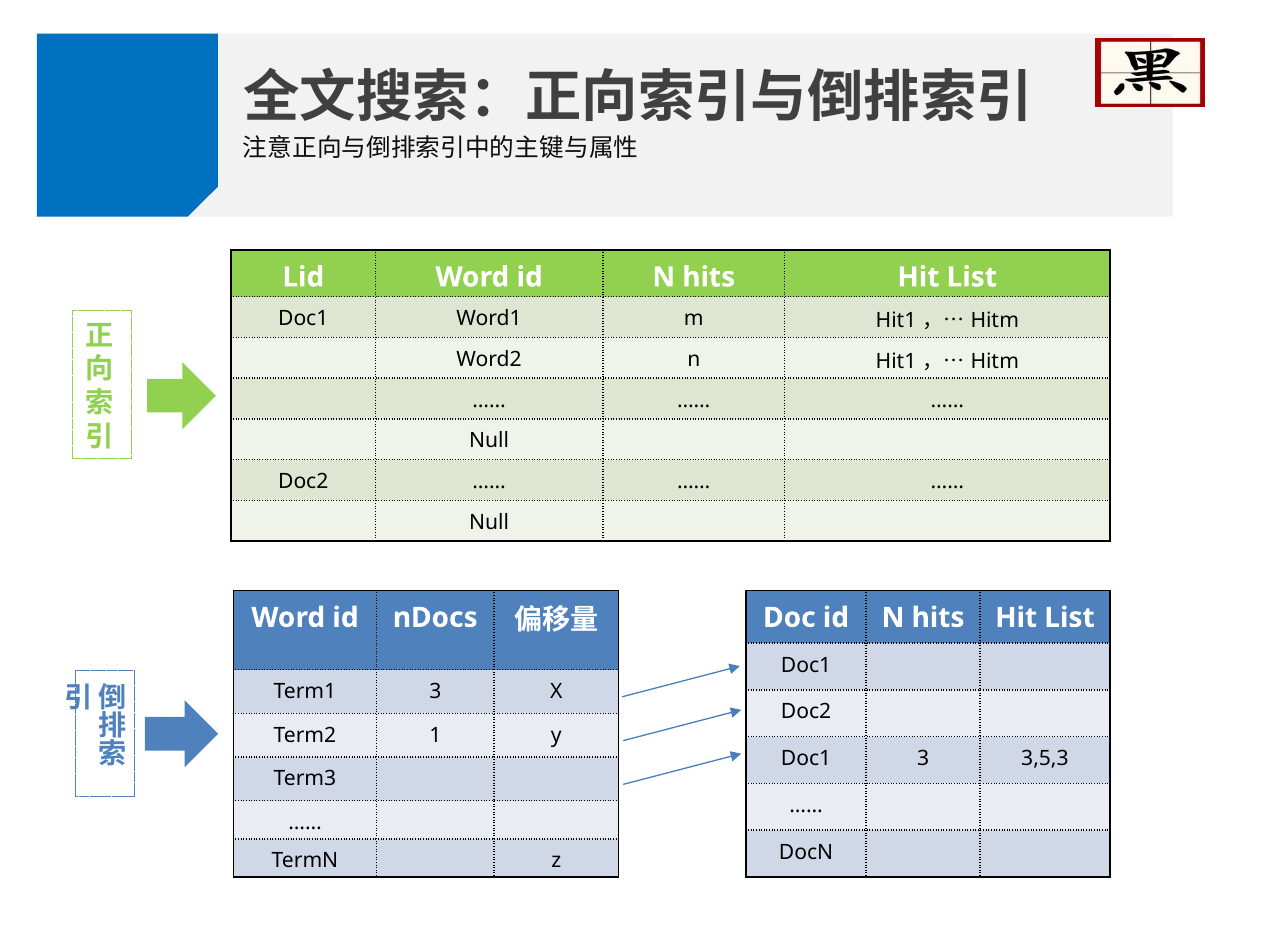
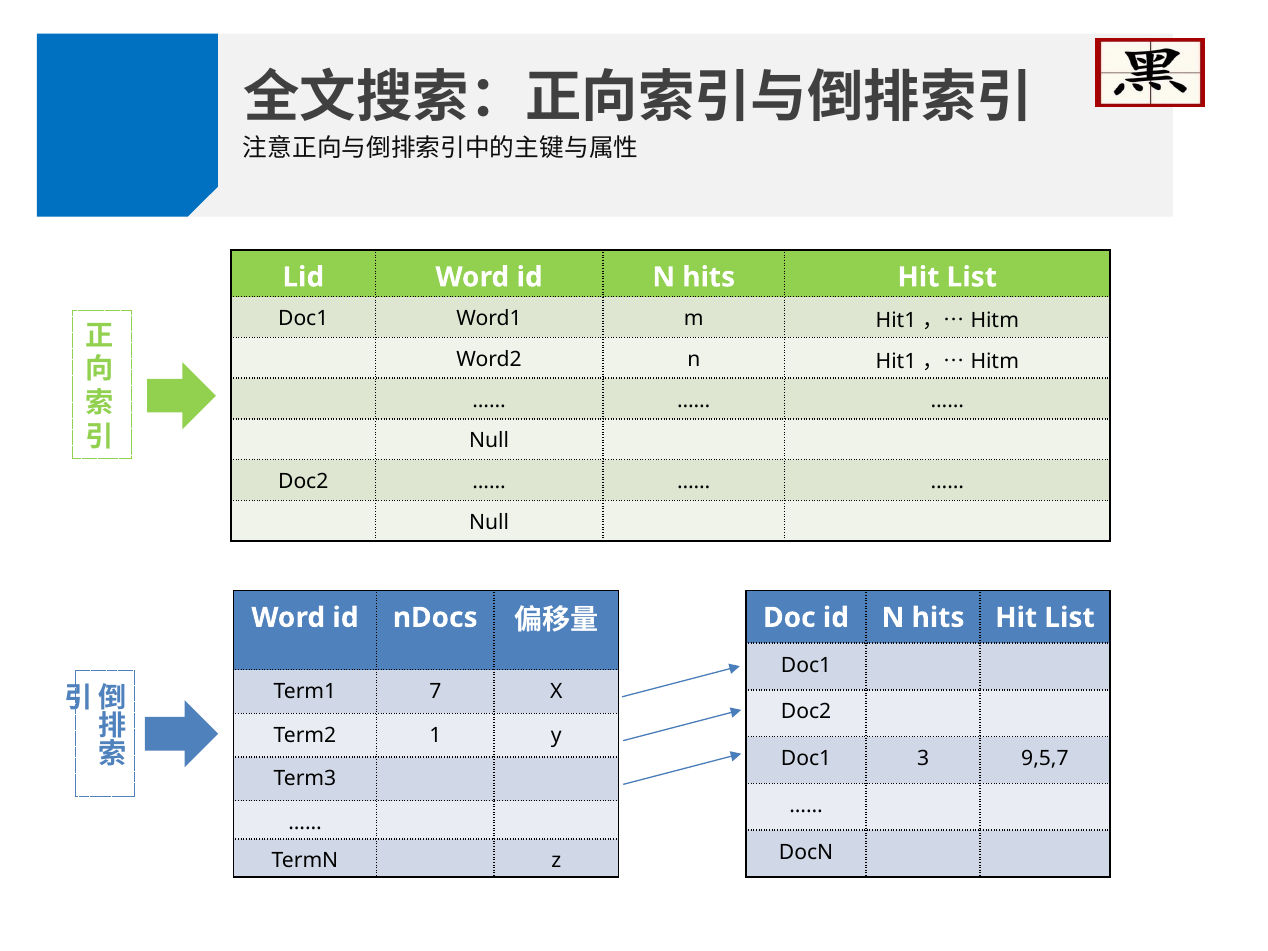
Term1 3: 3 -> 7
3,5,3: 3,5,3 -> 9,5,7
